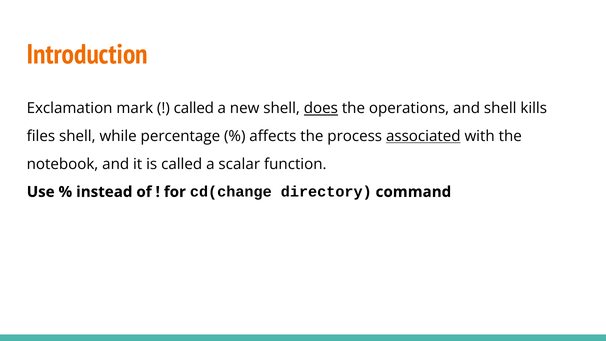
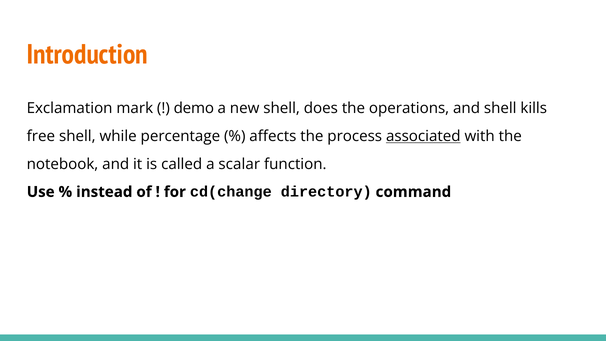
called at (194, 108): called -> demo
does underline: present -> none
files: files -> free
